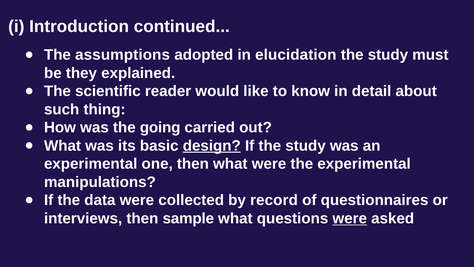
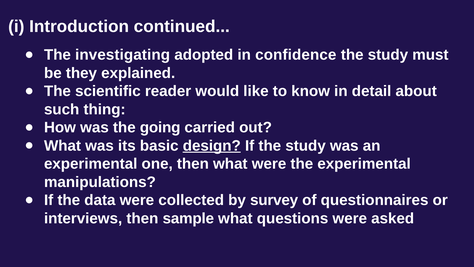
assumptions: assumptions -> investigating
elucidation: elucidation -> confidence
record: record -> survey
were at (350, 218) underline: present -> none
